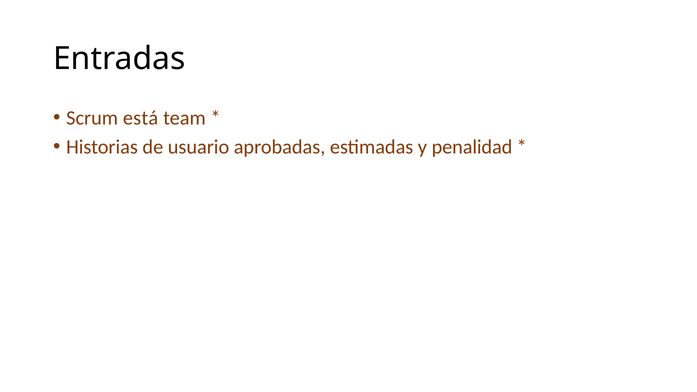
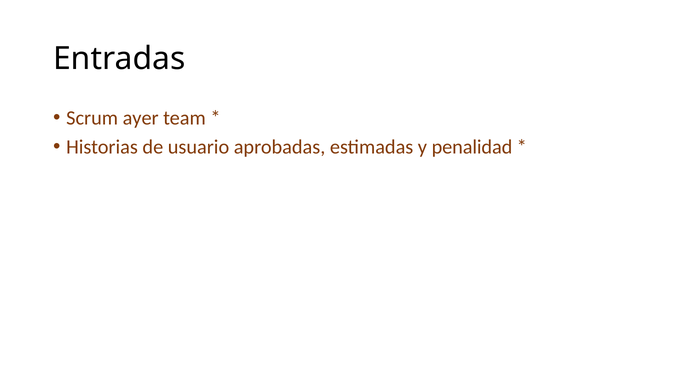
está: está -> ayer
